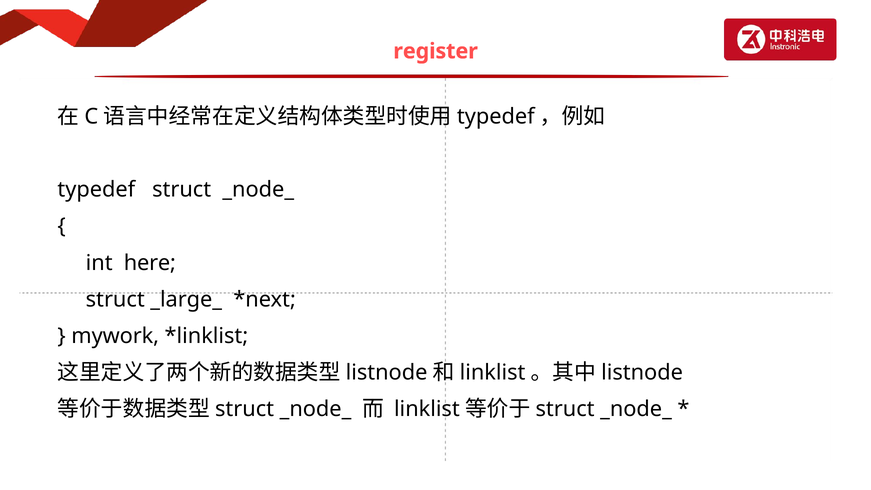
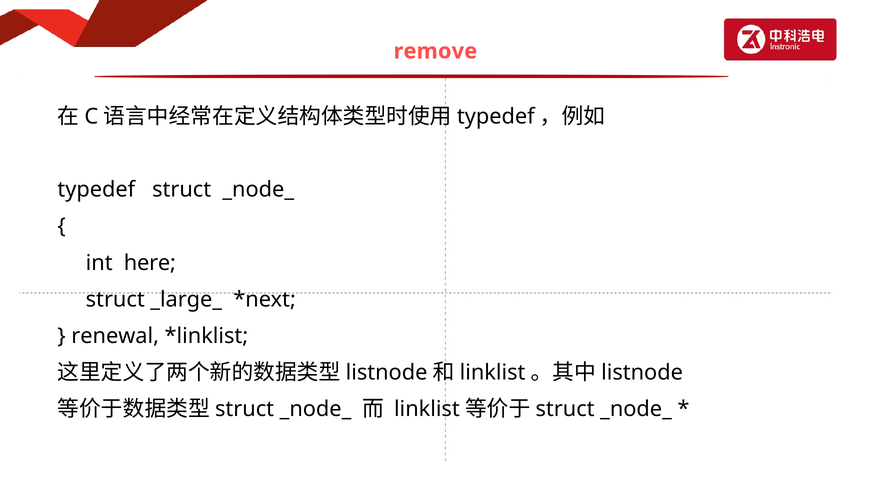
register: register -> remove
mywork: mywork -> renewal
